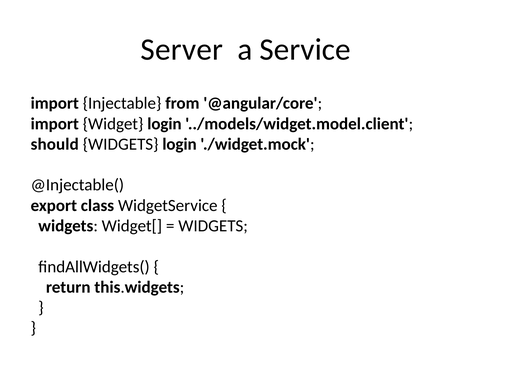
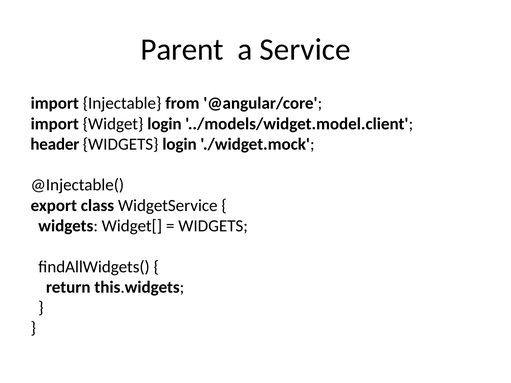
Server: Server -> Parent
should: should -> header
